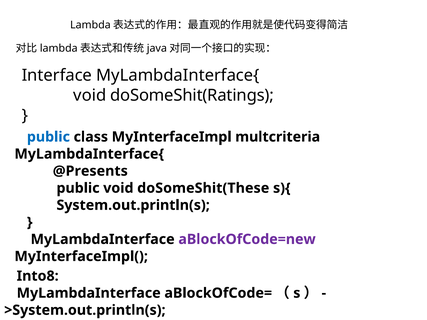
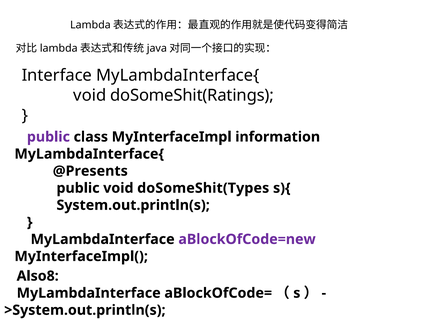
public at (48, 137) colour: blue -> purple
multcriteria: multcriteria -> information
doSomeShit(These: doSomeShit(These -> doSomeShit(Types
Into8: Into8 -> Also8
